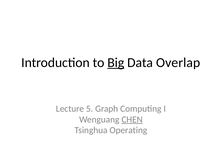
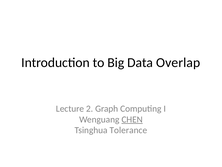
Big underline: present -> none
5: 5 -> 2
Operating: Operating -> Tolerance
